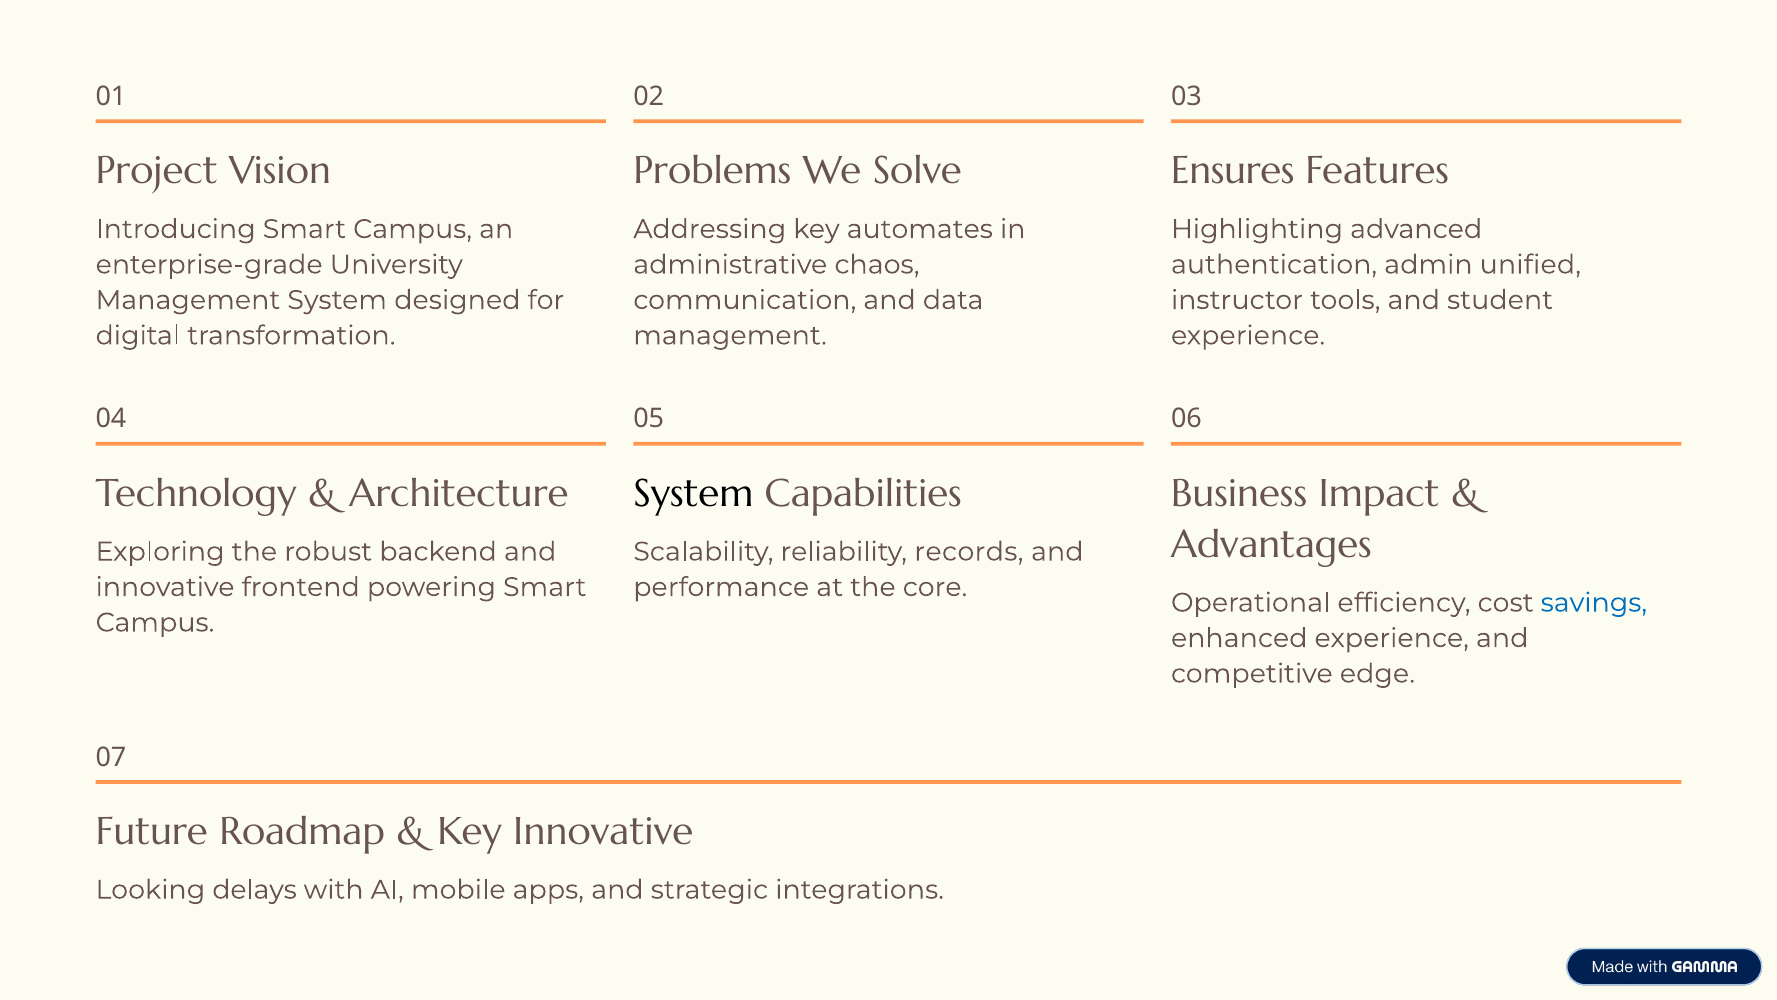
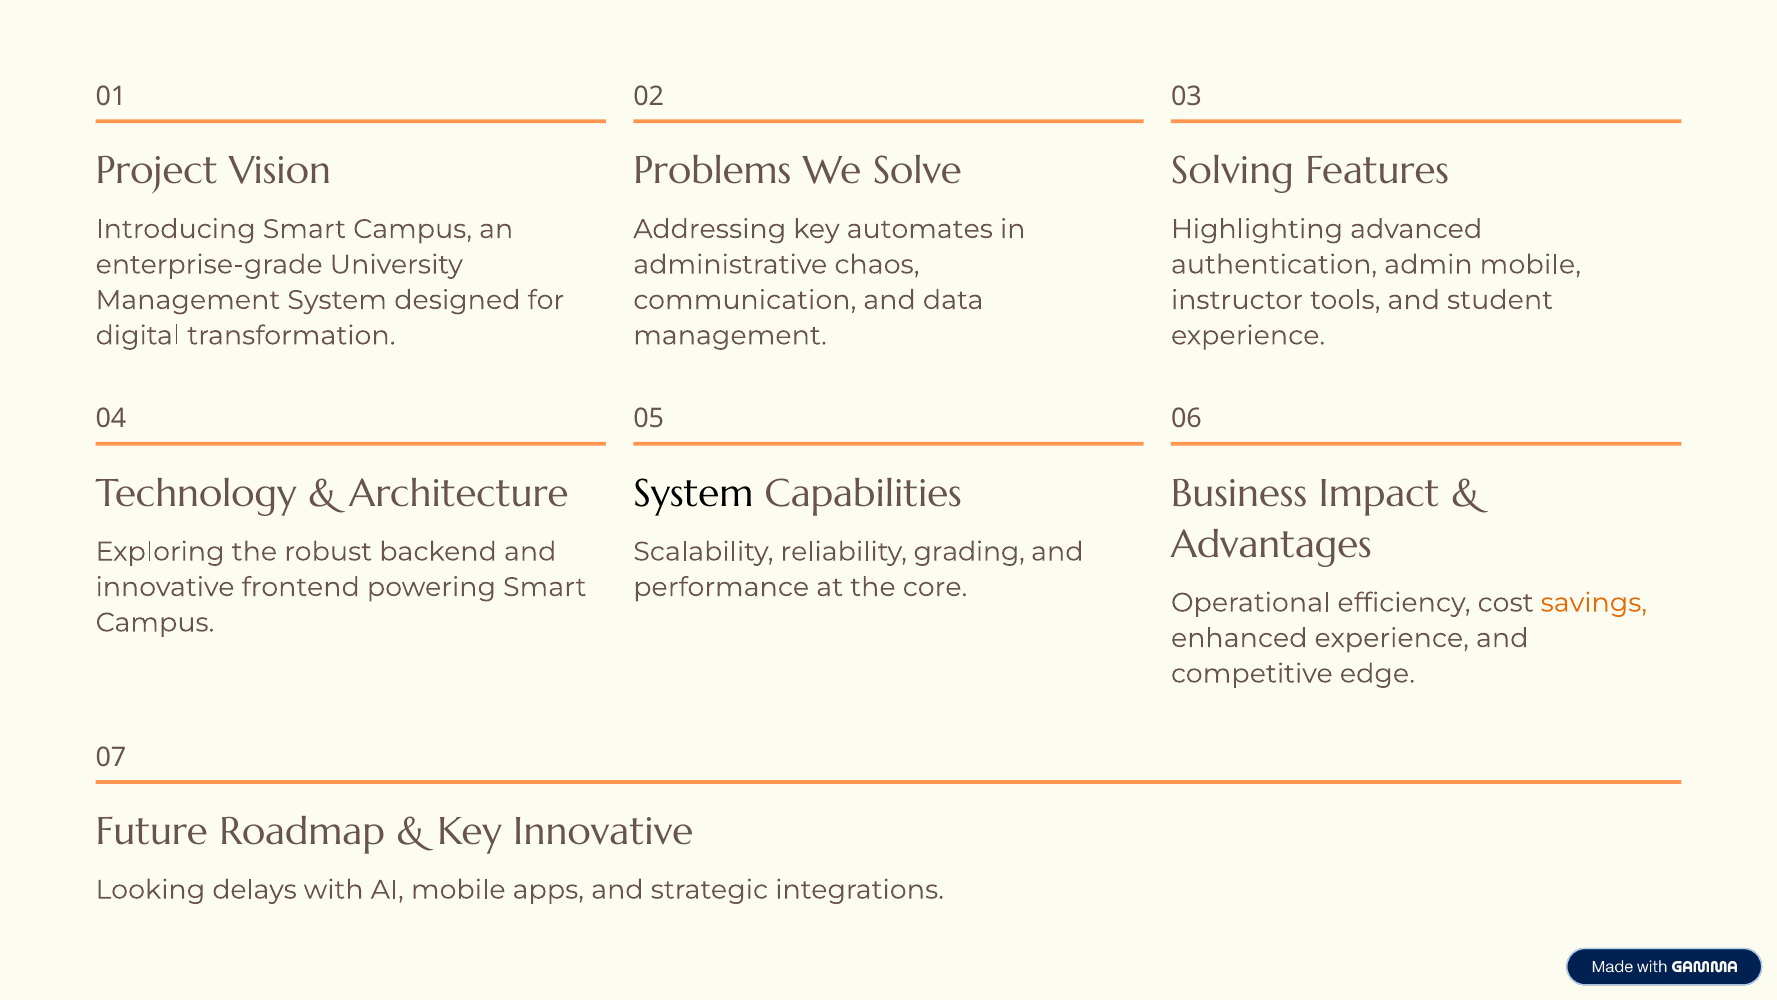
Ensures: Ensures -> Solving
admin unified: unified -> mobile
records: records -> grading
savings colour: blue -> orange
